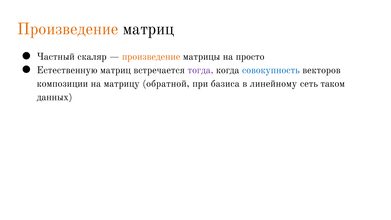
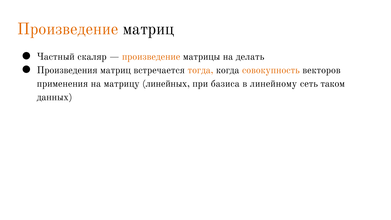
просто: просто -> делать
Естественную: Естественную -> Произведения
тогда colour: purple -> orange
совокупность colour: blue -> orange
композиции: композиции -> применения
обратной: обратной -> линейных
